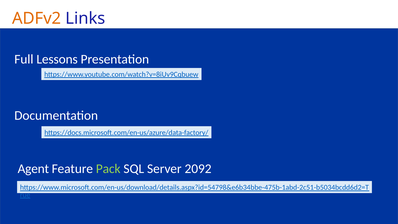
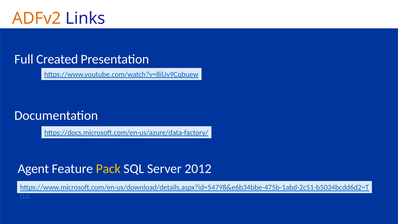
Lessons: Lessons -> Created
Pack colour: light green -> yellow
2092: 2092 -> 2012
